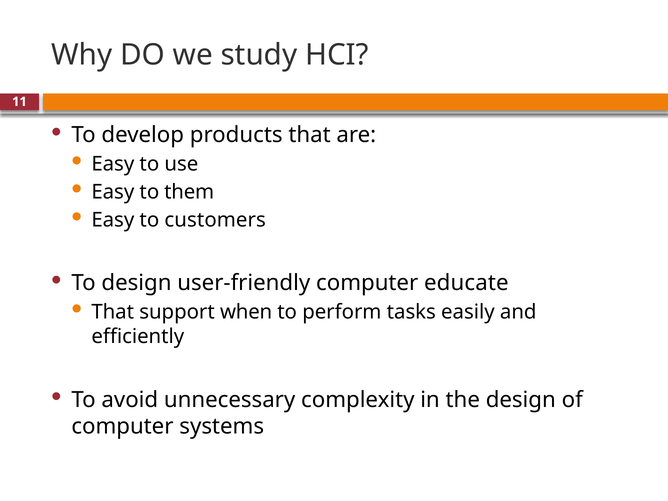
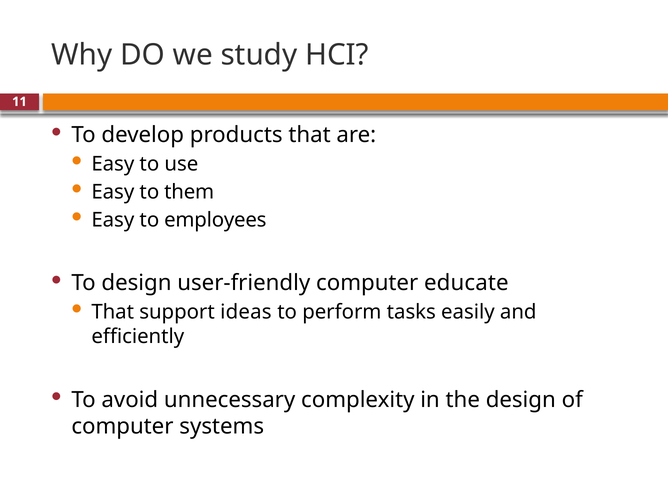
customers: customers -> employees
when: when -> ideas
